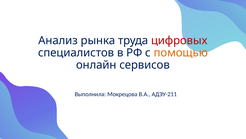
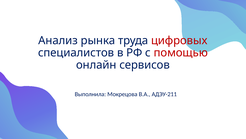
помощью colour: orange -> red
